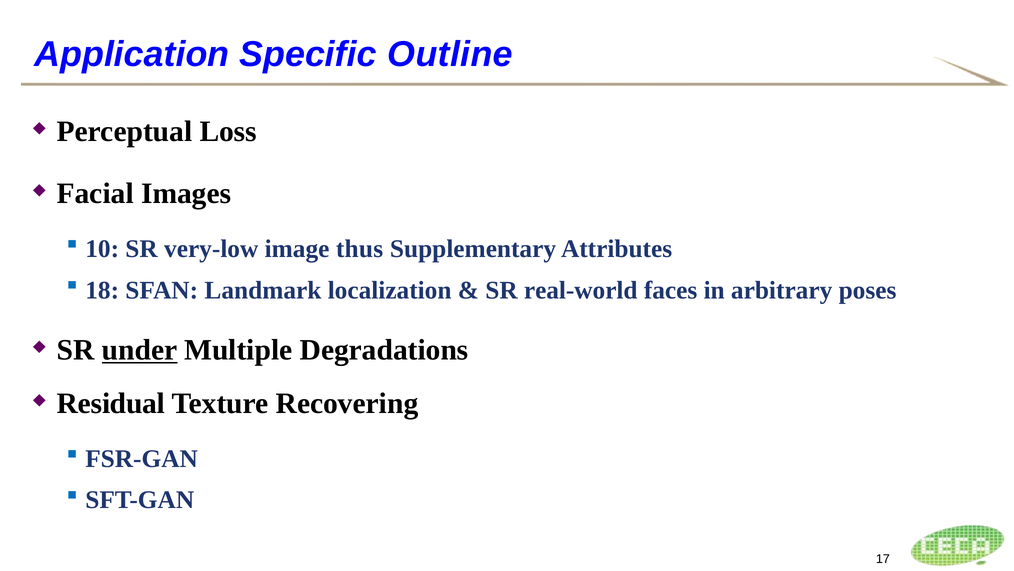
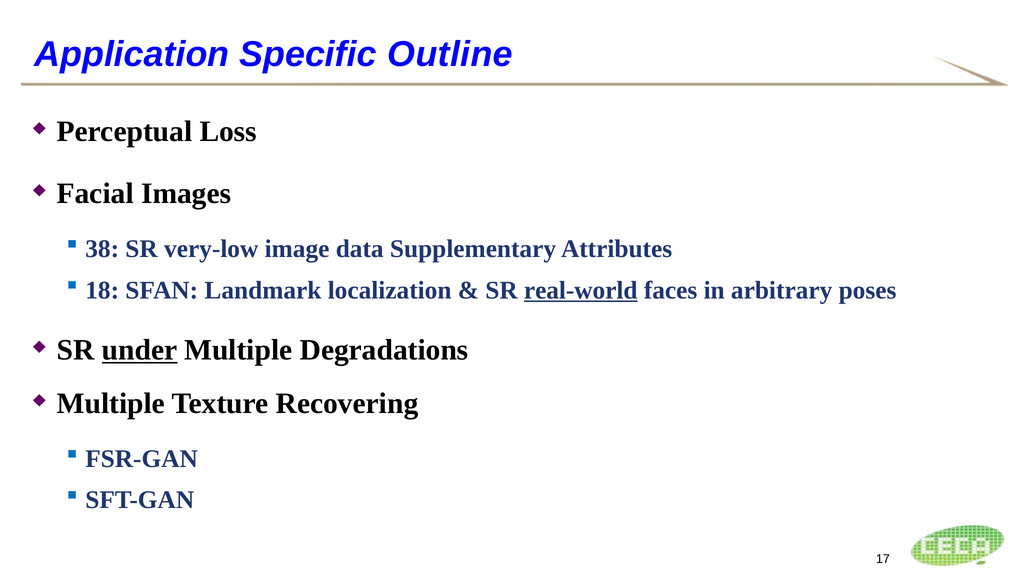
10: 10 -> 38
thus: thus -> data
real-world underline: none -> present
Residual at (111, 403): Residual -> Multiple
